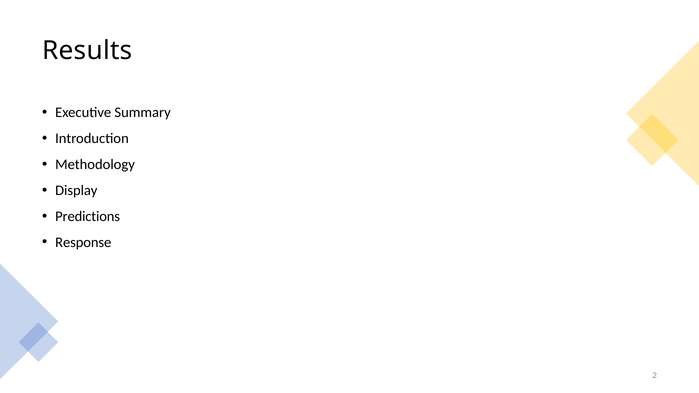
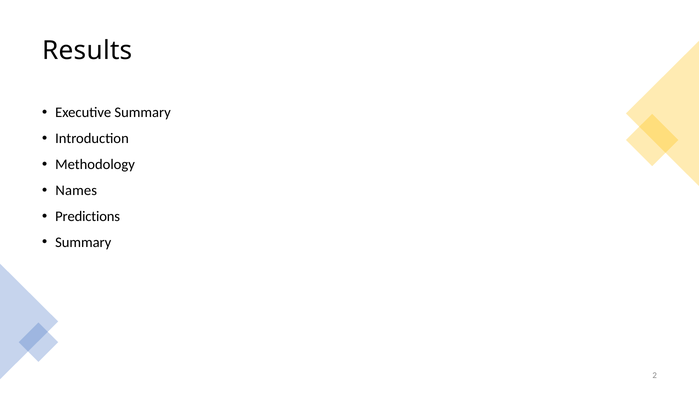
Display: Display -> Names
Response at (83, 242): Response -> Summary
